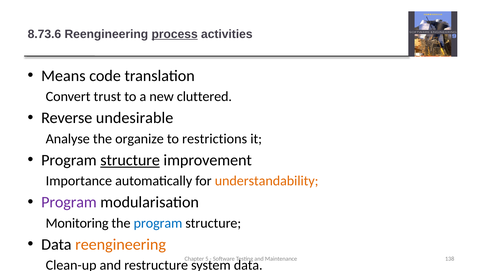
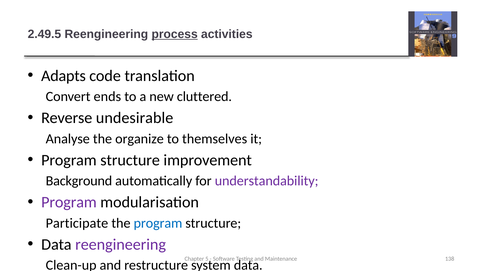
8.73.6: 8.73.6 -> 2.49.5
Means: Means -> Adapts
trust: trust -> ends
restrictions: restrictions -> themselves
structure at (130, 160) underline: present -> none
Importance: Importance -> Background
understandability colour: orange -> purple
Monitoring: Monitoring -> Participate
reengineering at (121, 245) colour: orange -> purple
